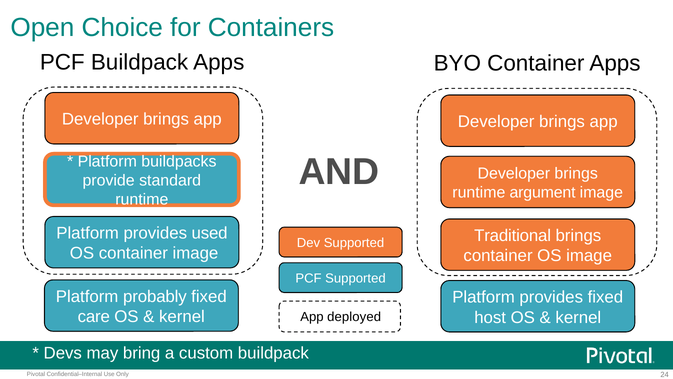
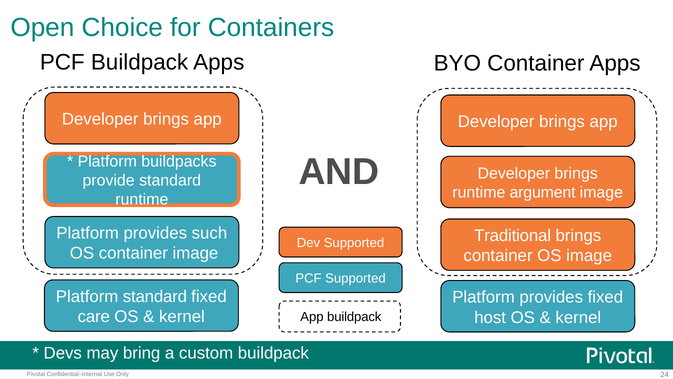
used: used -> such
Platform probably: probably -> standard
App deployed: deployed -> buildpack
